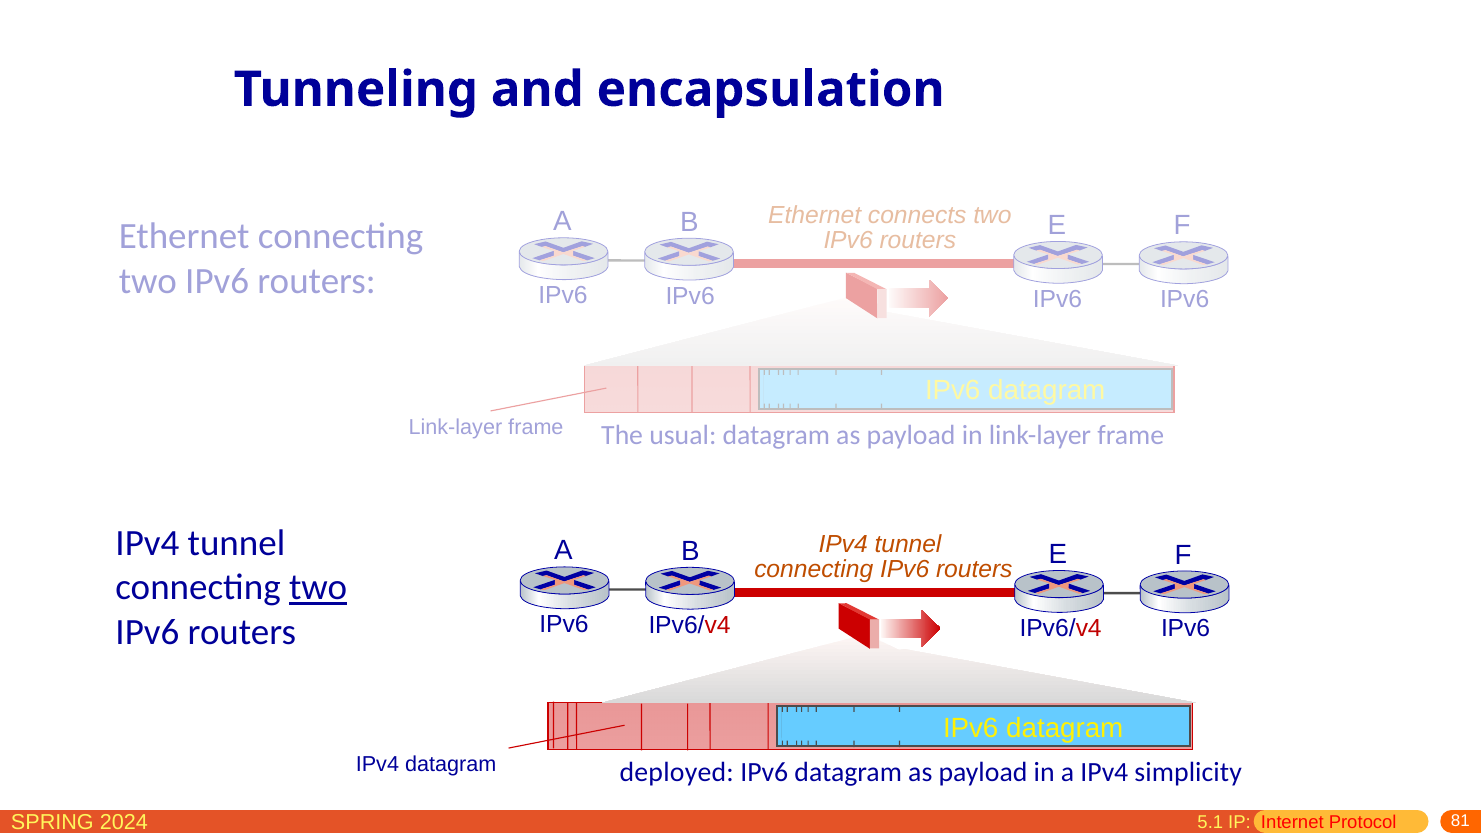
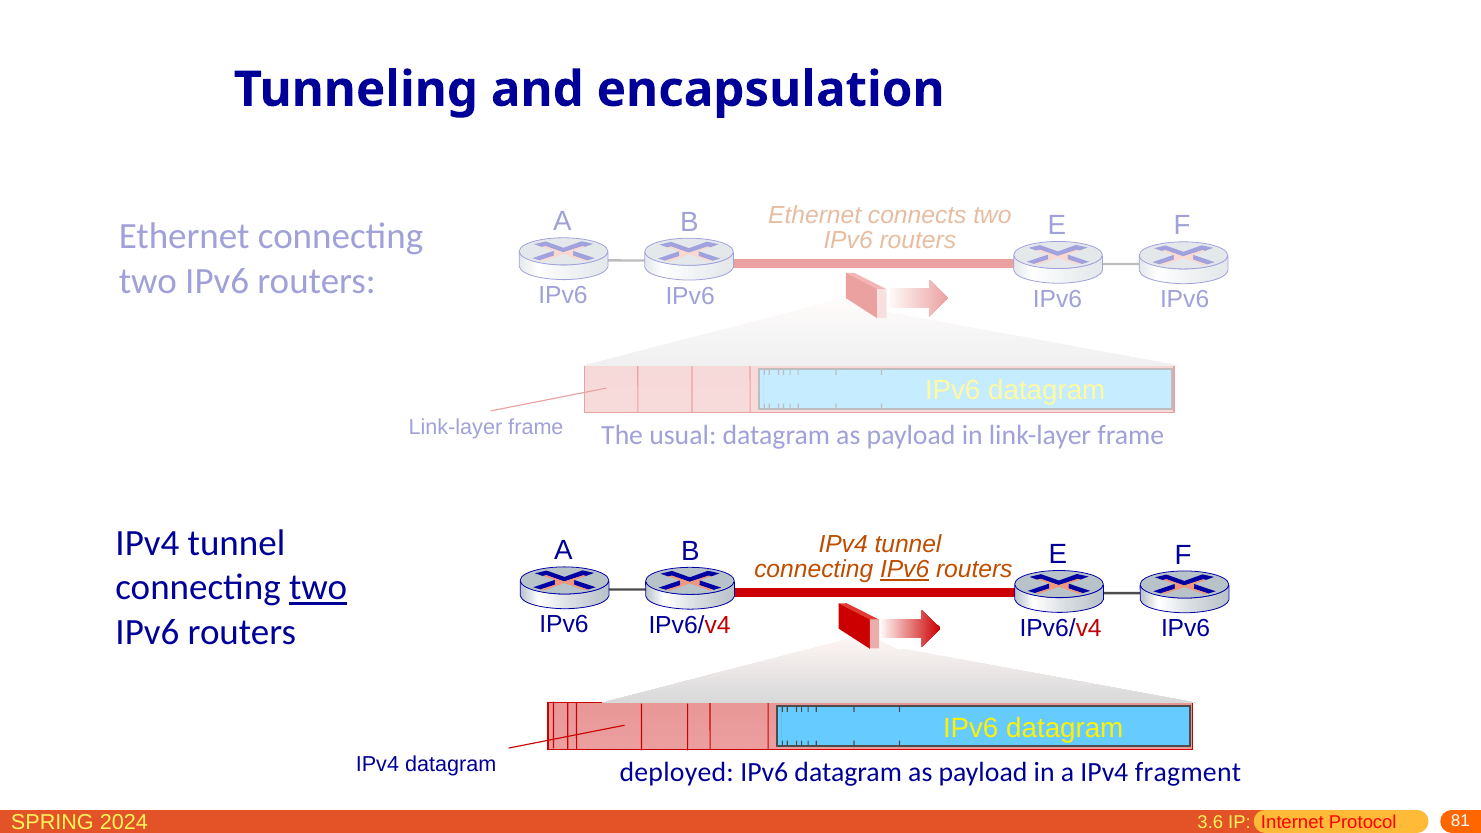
IPv6 at (905, 569) underline: none -> present
simplicity: simplicity -> fragment
5.1: 5.1 -> 3.6
